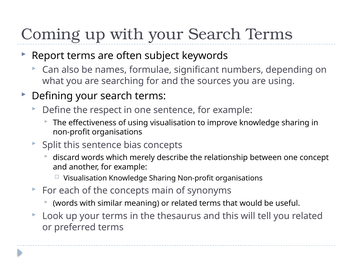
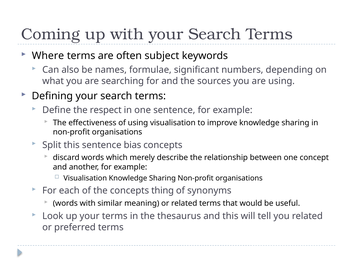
Report: Report -> Where
main: main -> thing
